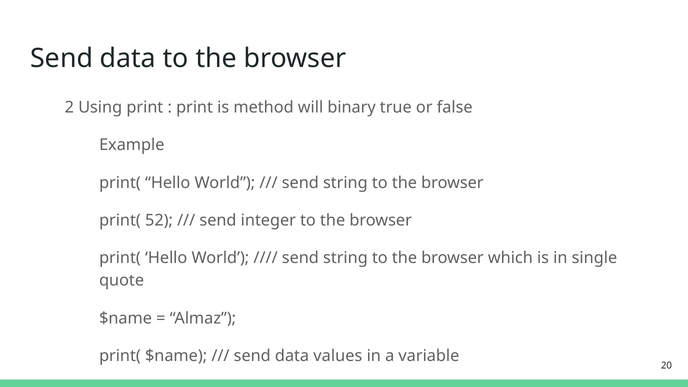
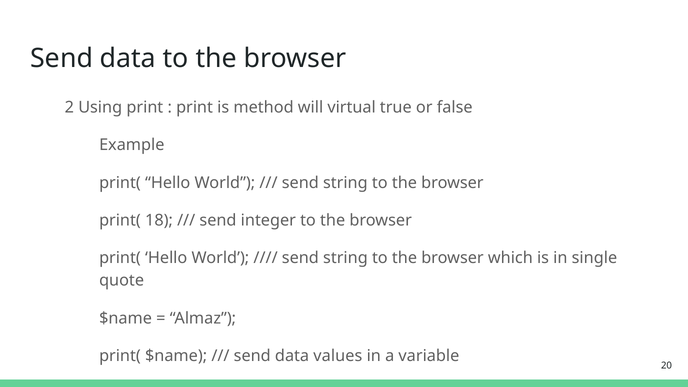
binary: binary -> virtual
52: 52 -> 18
